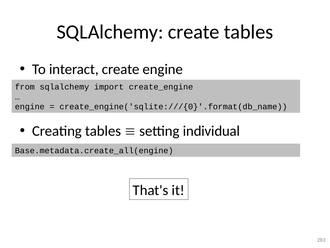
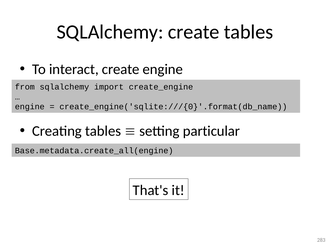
individual: individual -> particular
